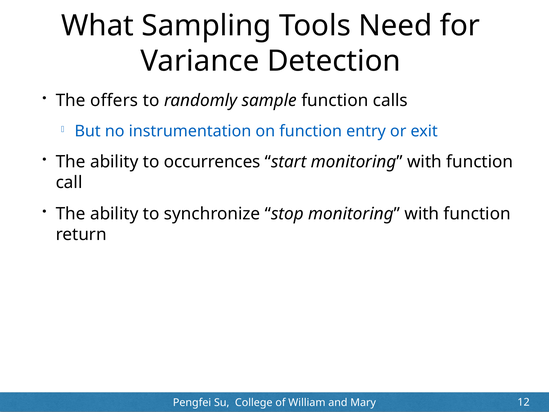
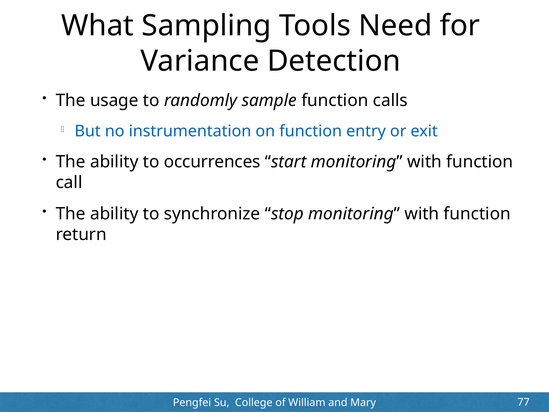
offers: offers -> usage
12: 12 -> 77
